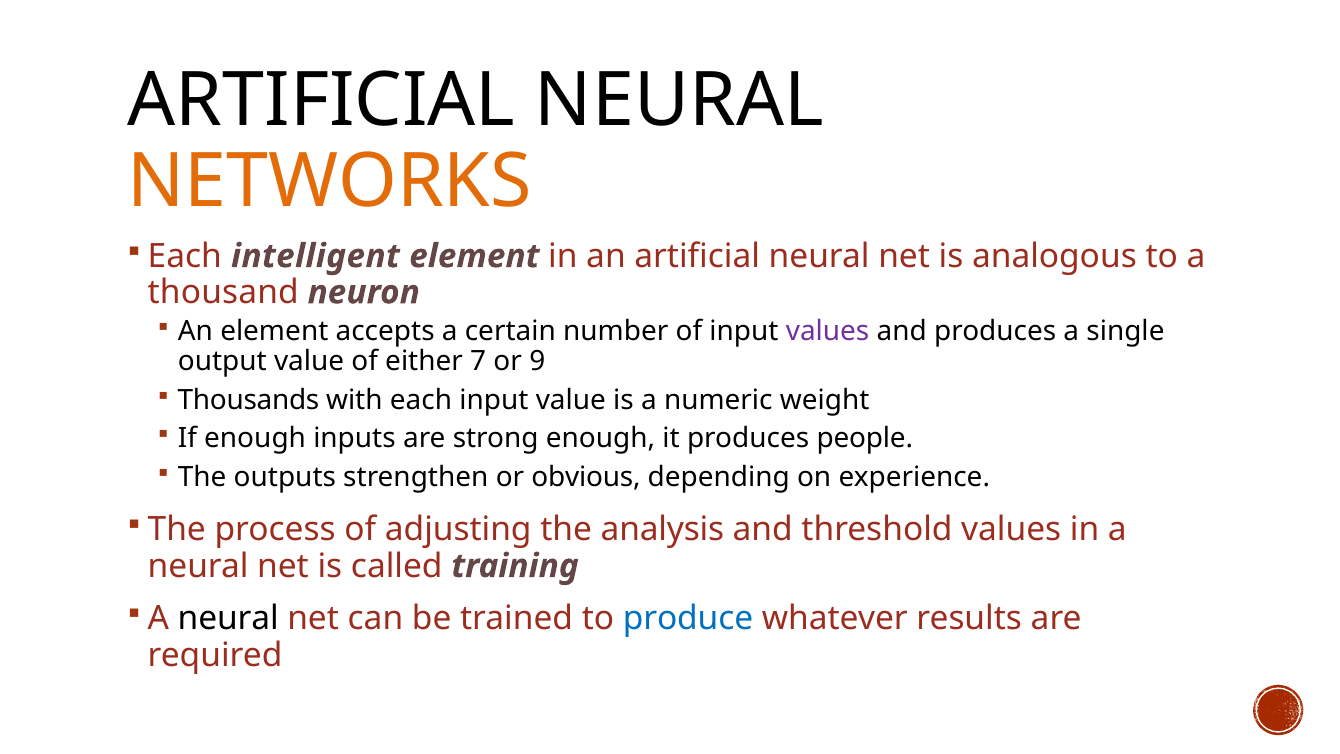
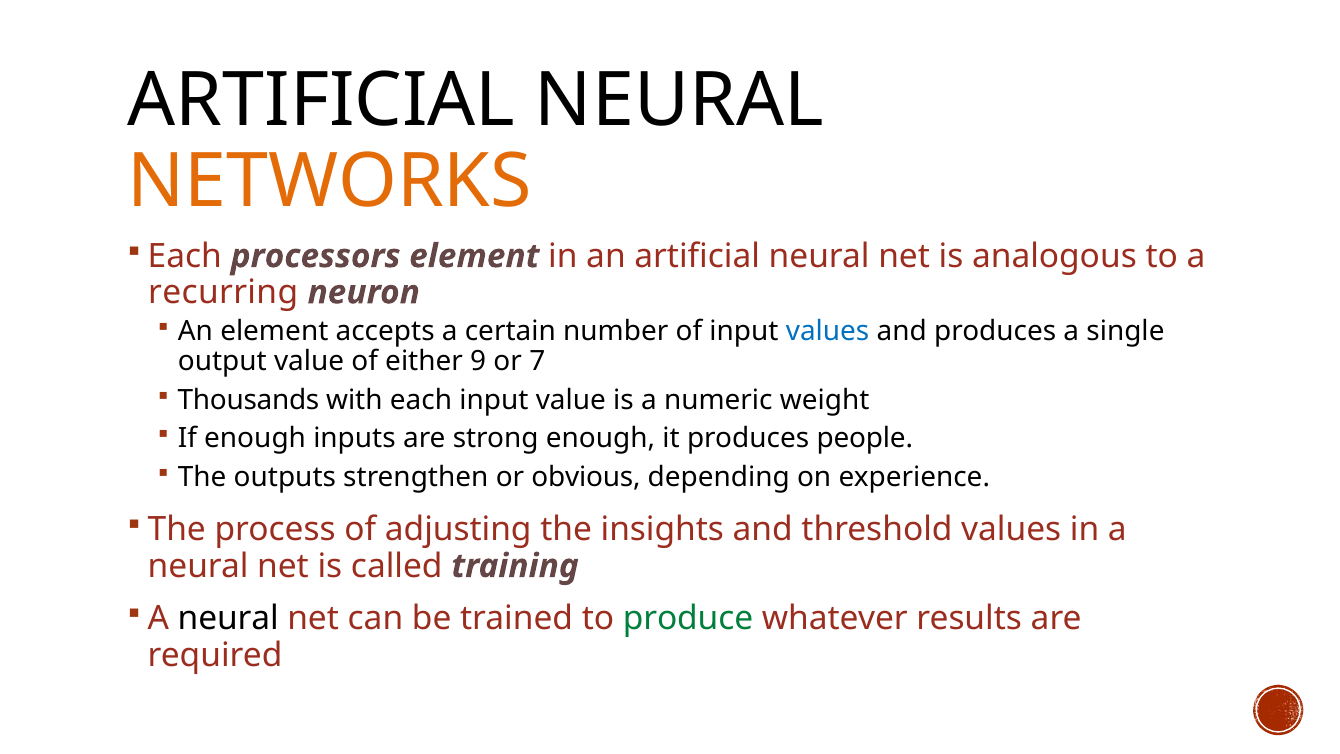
intelligent: intelligent -> processors
thousand: thousand -> recurring
values at (828, 331) colour: purple -> blue
7: 7 -> 9
9: 9 -> 7
analysis: analysis -> insights
produce colour: blue -> green
